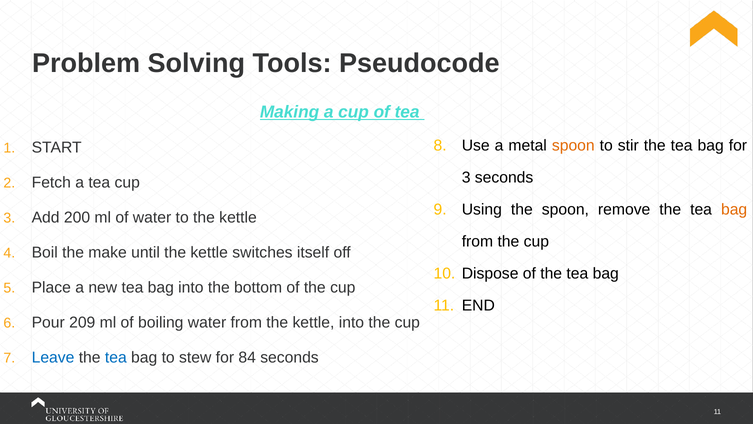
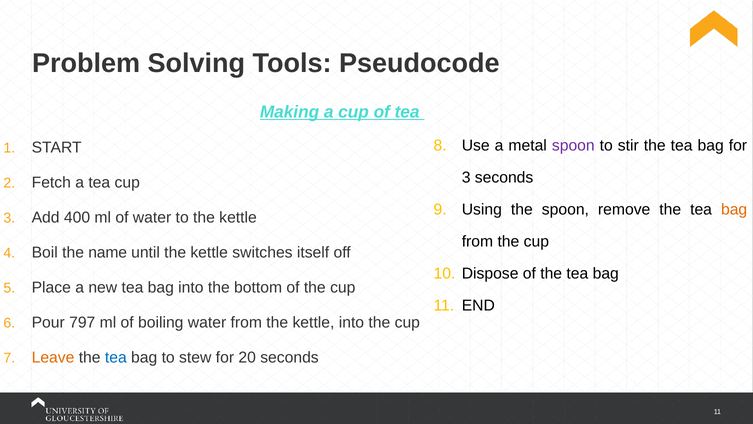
spoon at (573, 145) colour: orange -> purple
200: 200 -> 400
make: make -> name
209: 209 -> 797
Leave colour: blue -> orange
84: 84 -> 20
